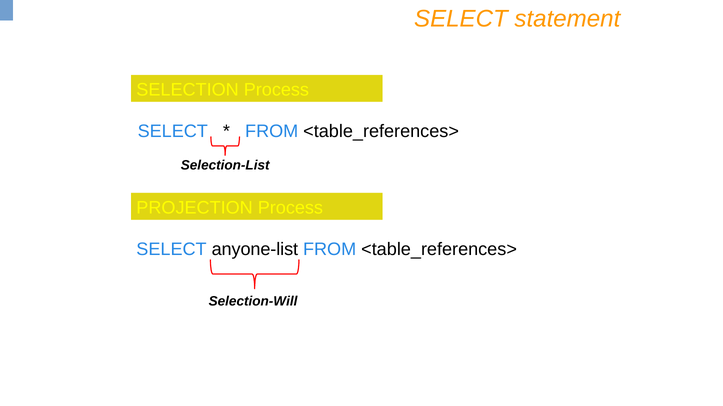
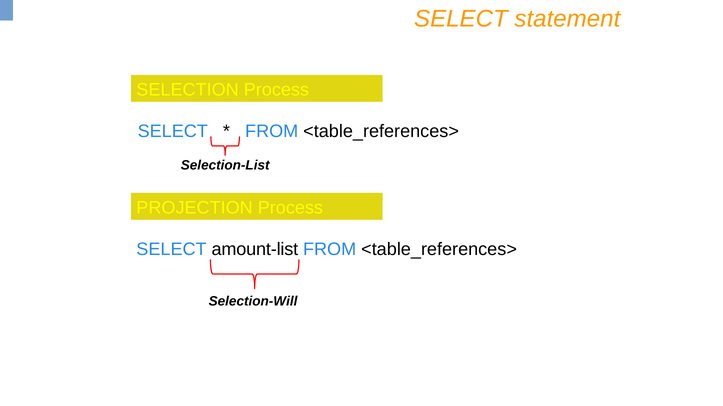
anyone-list: anyone-list -> amount-list
